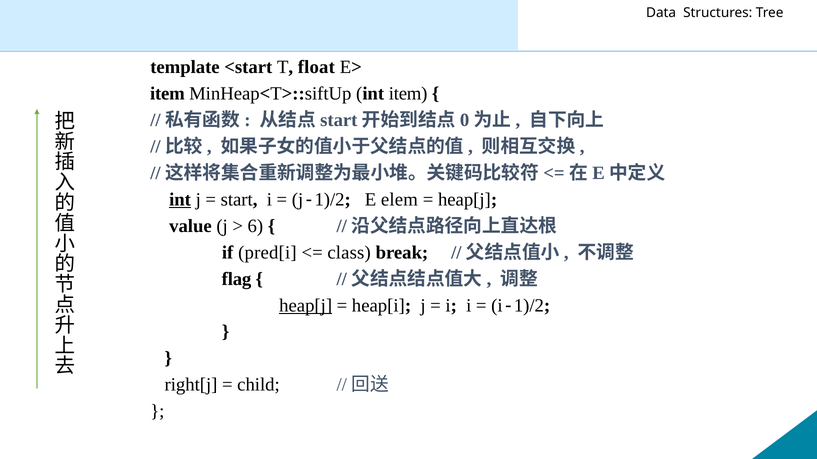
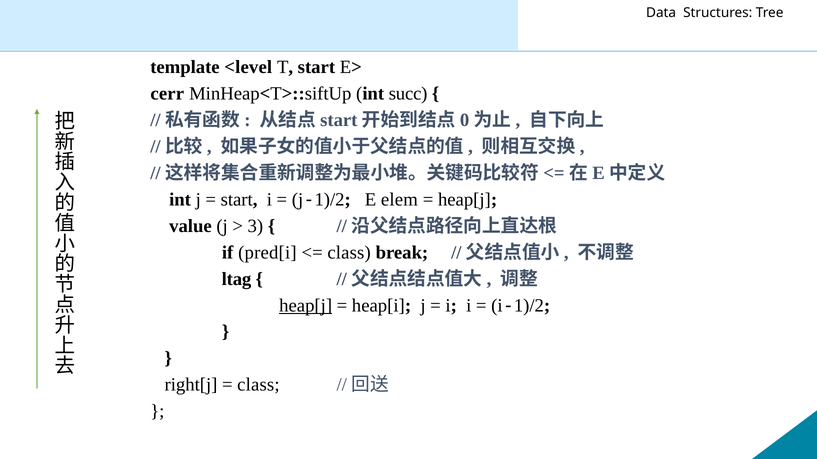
<start: <start -> <level
T float: float -> start
item at (167, 94): item -> cerr
int item: item -> succ
int at (180, 200) underline: present -> none
6: 6 -> 3
flag: flag -> ltag
child at (259, 385): child -> class
